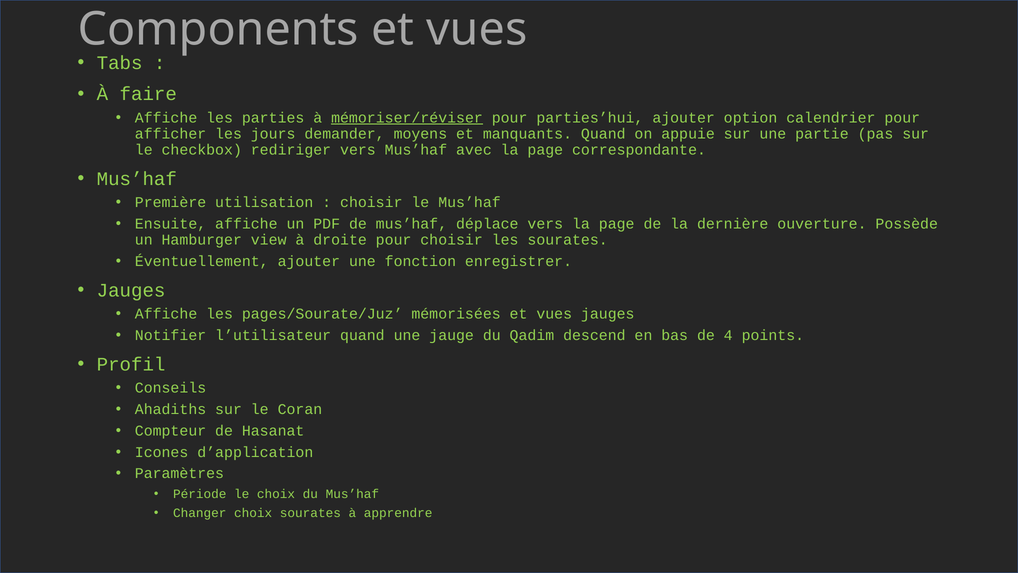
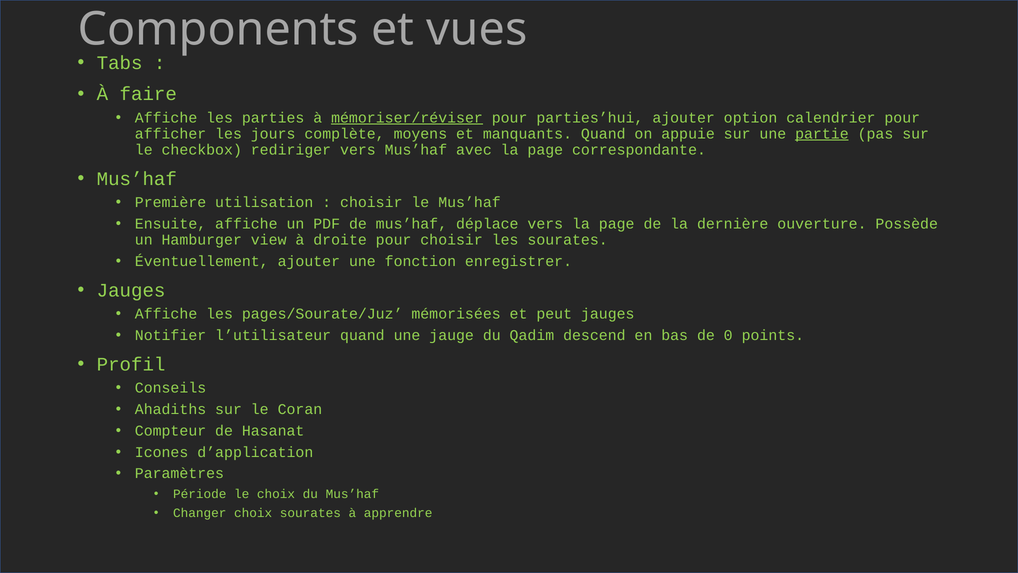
demander: demander -> complète
partie underline: none -> present
mémorisées et vues: vues -> peut
4: 4 -> 0
